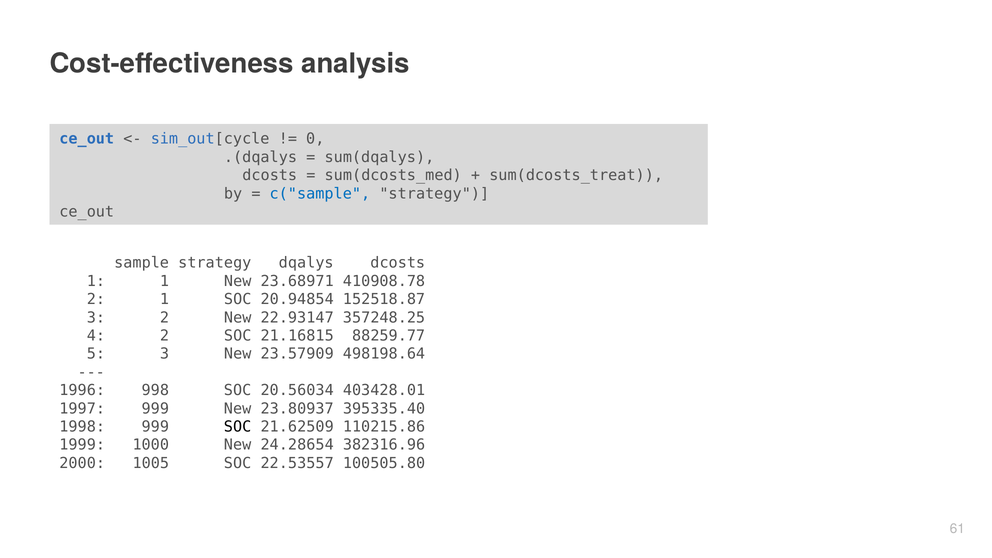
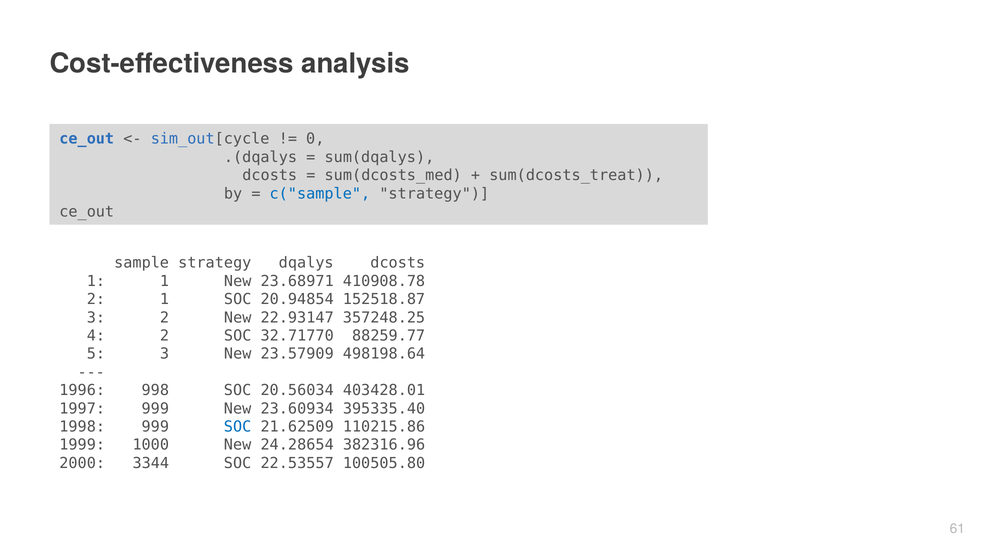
21.16815: 21.16815 -> 32.71770
23.80937: 23.80937 -> 23.60934
SOC at (238, 427) colour: black -> blue
1005: 1005 -> 3344
